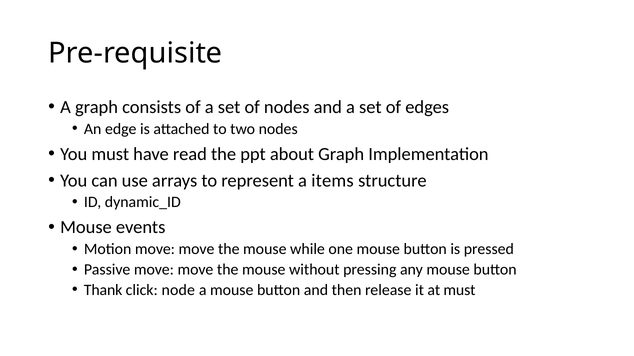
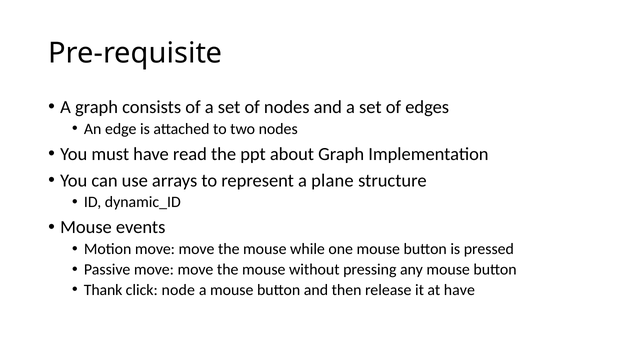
items: items -> plane
at must: must -> have
